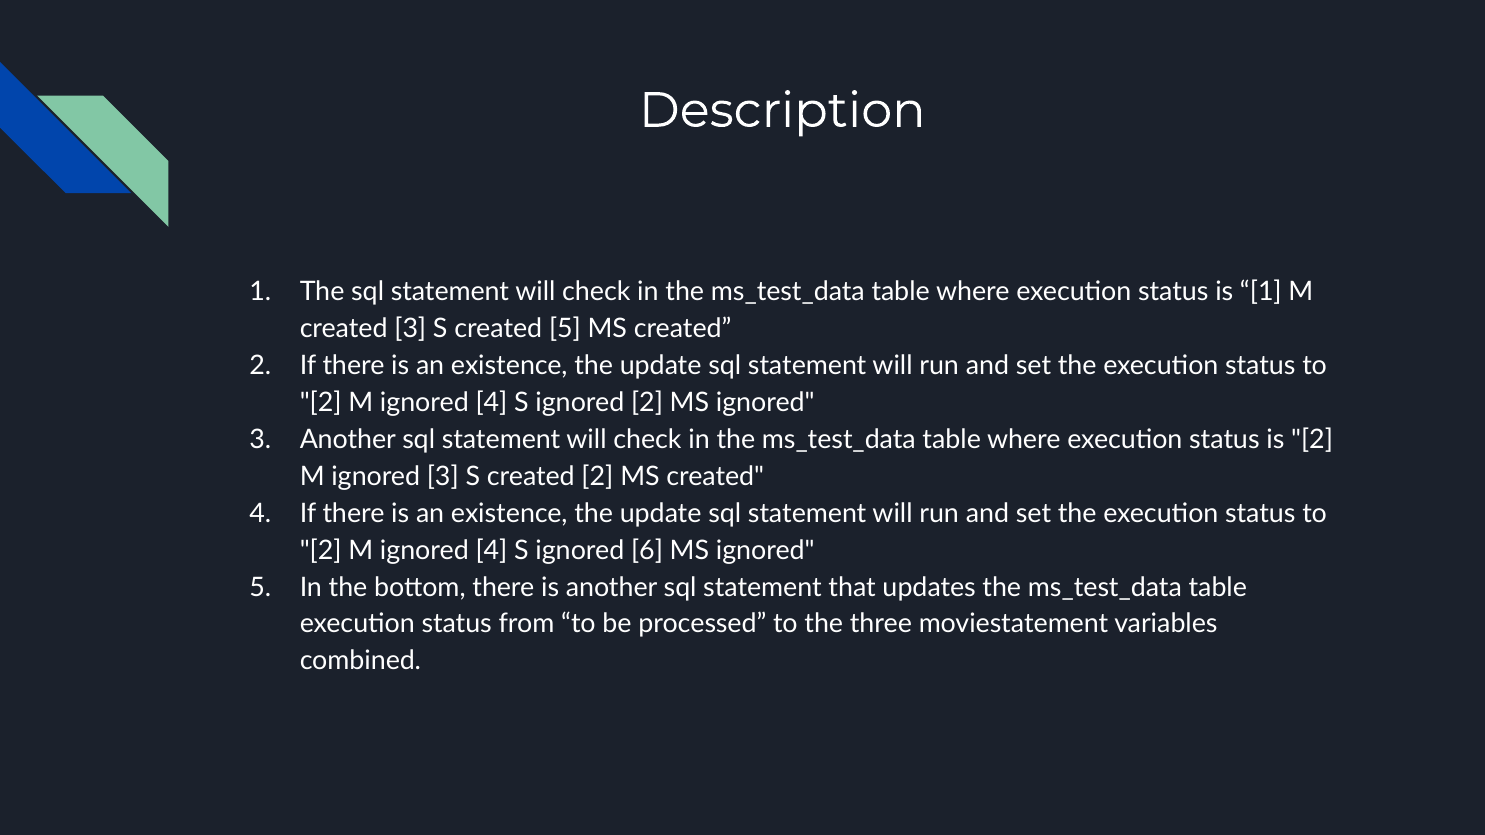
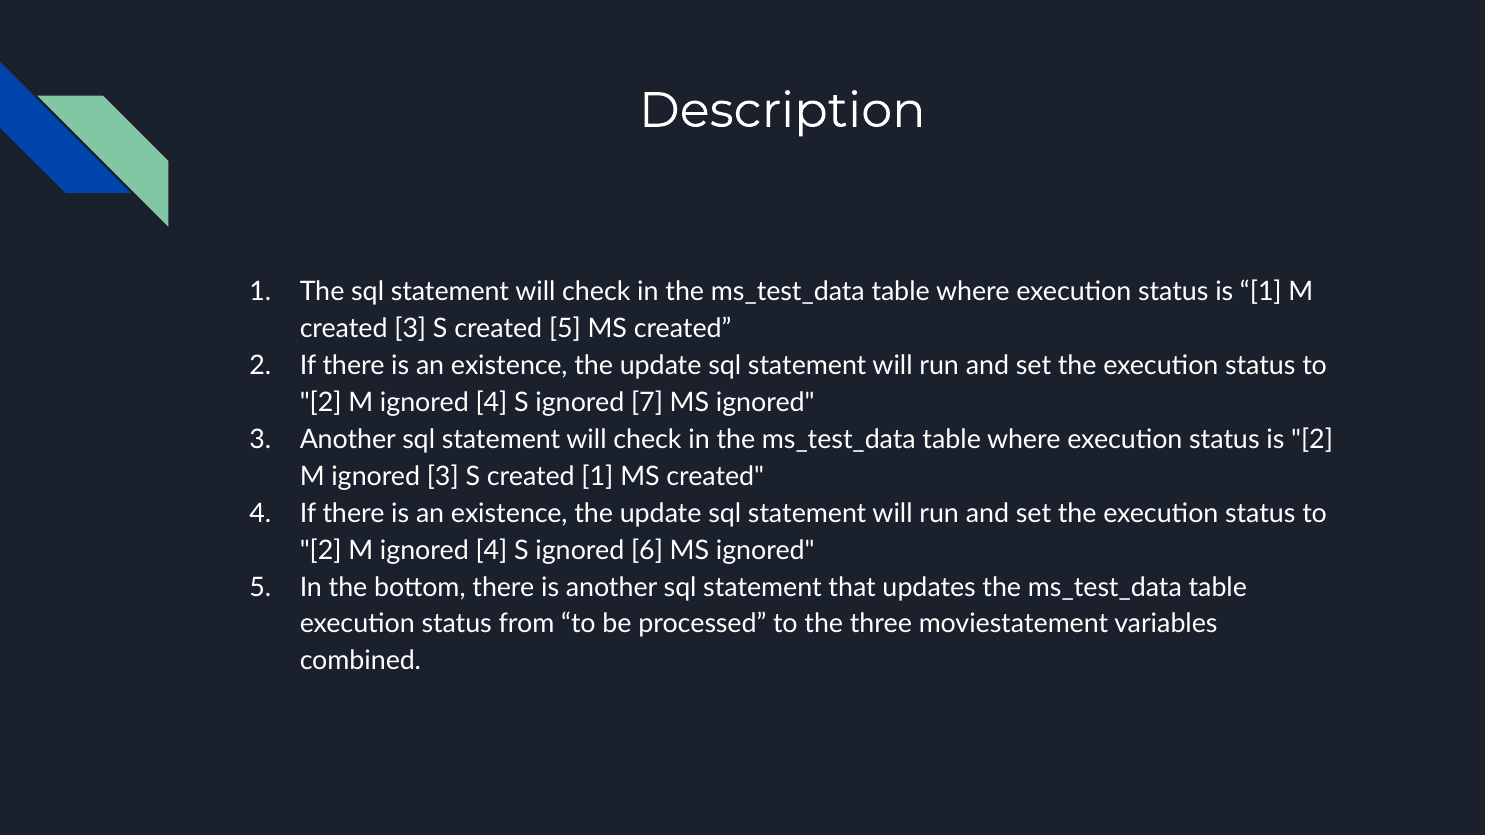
ignored 2: 2 -> 7
S created 2: 2 -> 1
